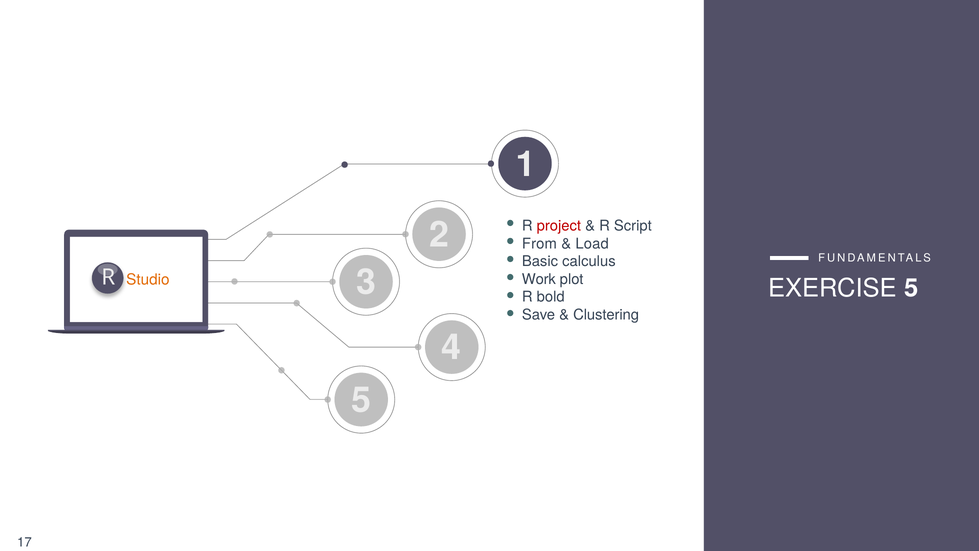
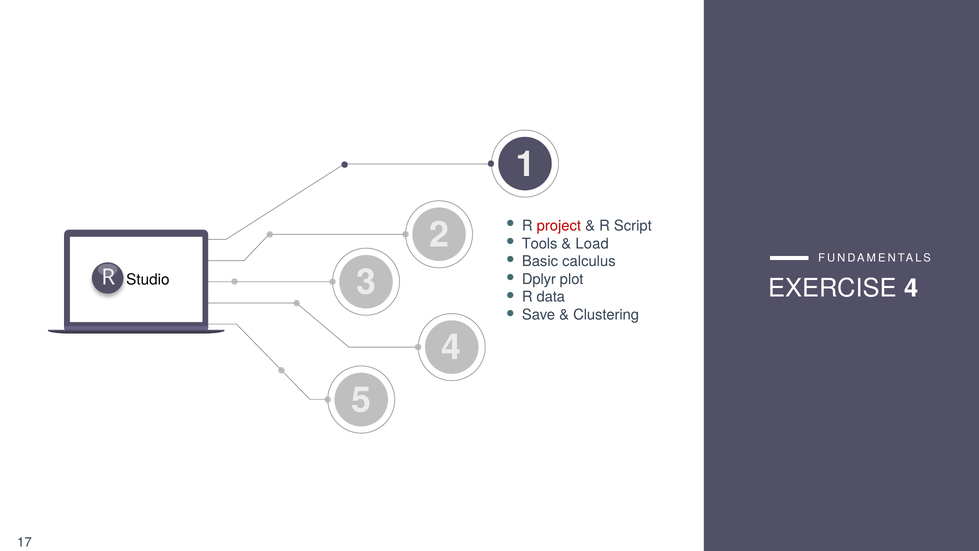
From: From -> Tools
Studio colour: orange -> black
Work: Work -> Dplyr
EXERCISE 5: 5 -> 4
bold: bold -> data
